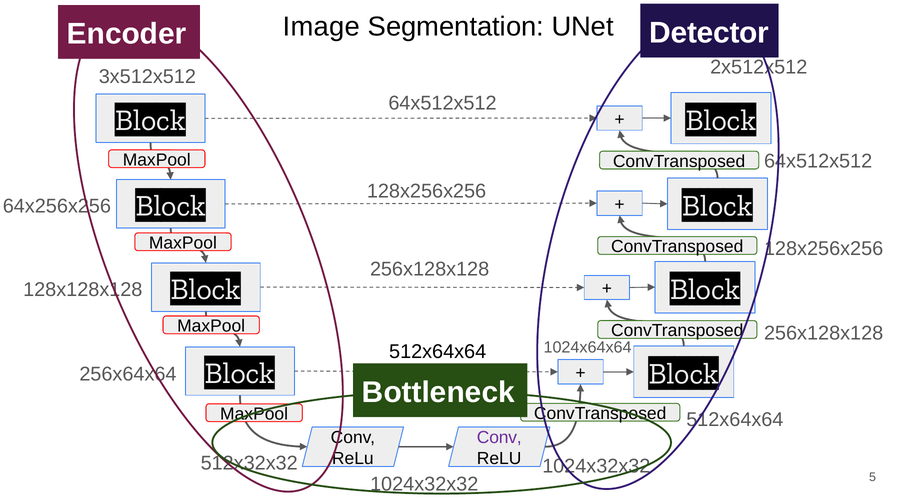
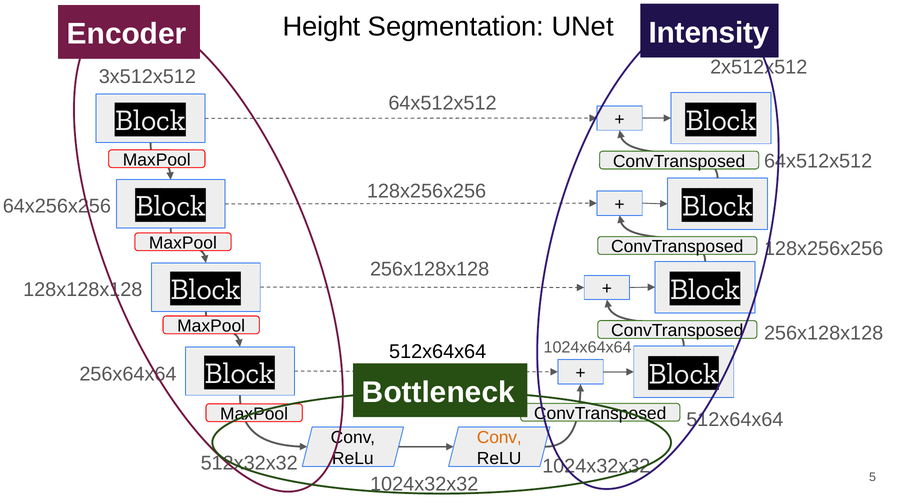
Image: Image -> Height
Detector: Detector -> Intensity
Conv at (499, 438) colour: purple -> orange
